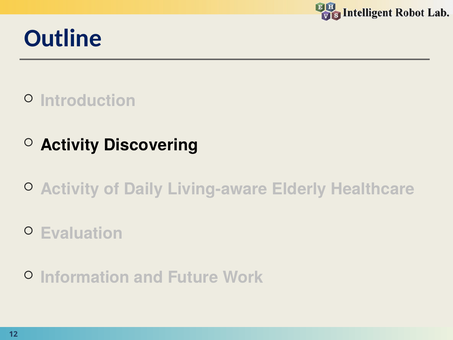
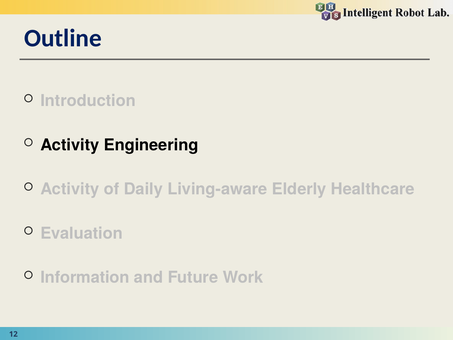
Discovering: Discovering -> Engineering
